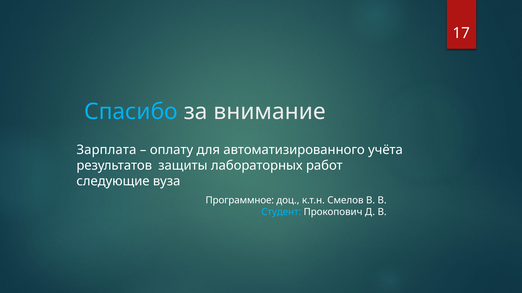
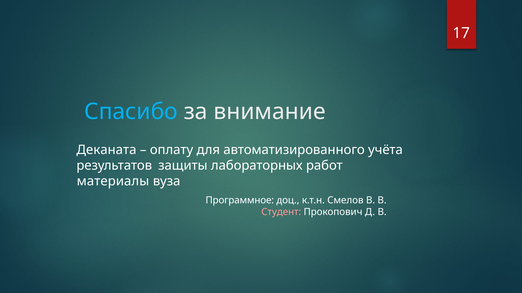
Зарплата: Зарплата -> Деканата
следующие: следующие -> материалы
Студент colour: light blue -> pink
